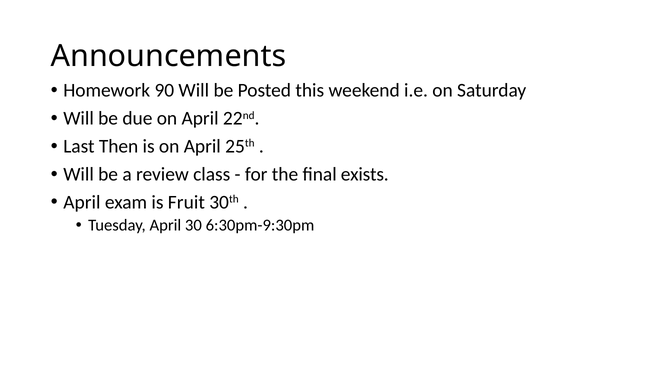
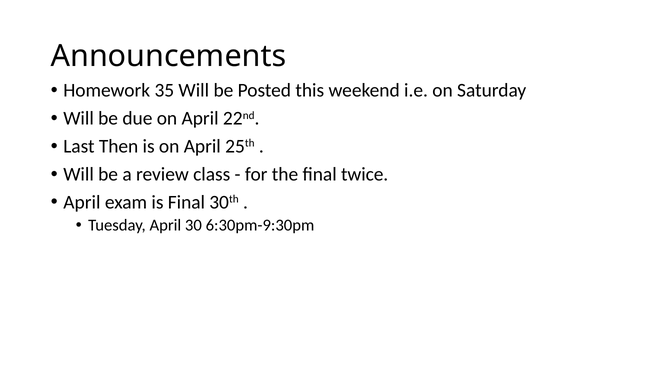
90: 90 -> 35
exists: exists -> twice
is Fruit: Fruit -> Final
